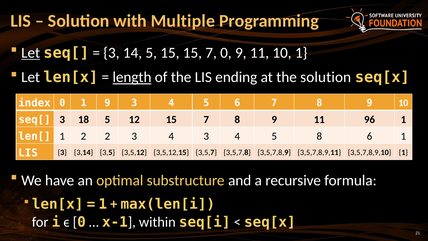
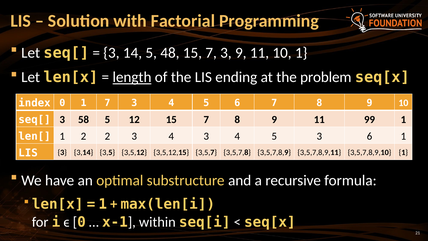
Multiple: Multiple -> Factorial
Let at (31, 53) underline: present -> none
5 15: 15 -> 48
15 7 0: 0 -> 3
the solution: solution -> problem
1 9: 9 -> 7
18: 18 -> 58
96: 96 -> 99
5 8: 8 -> 3
